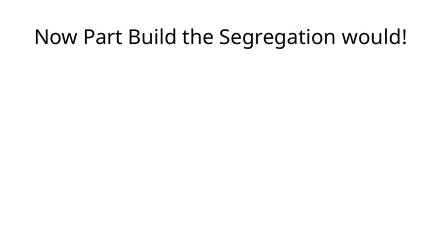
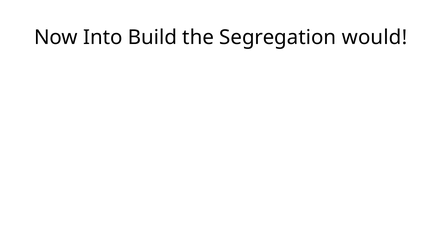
Part: Part -> Into
